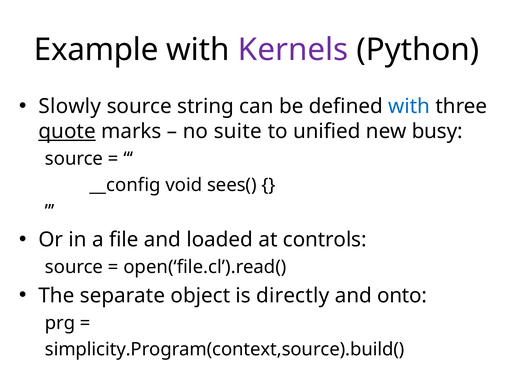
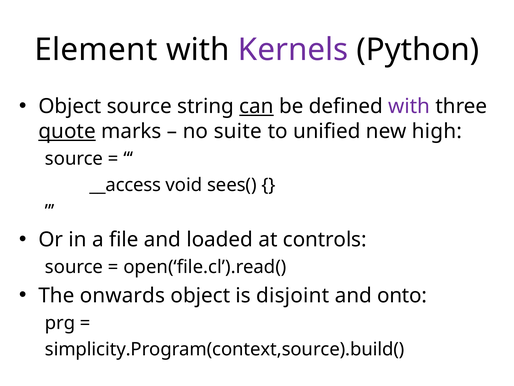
Example: Example -> Element
Slowly at (70, 106): Slowly -> Object
can underline: none -> present
with at (409, 106) colour: blue -> purple
busy: busy -> high
__config: __config -> __access
separate: separate -> onwards
directly: directly -> disjoint
